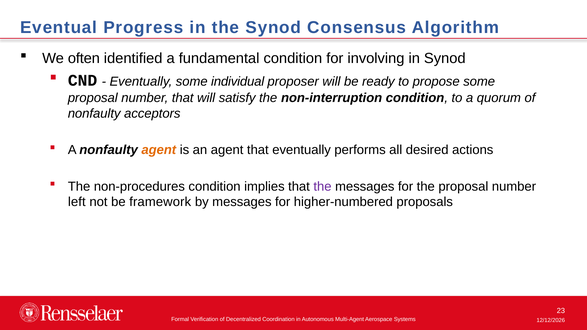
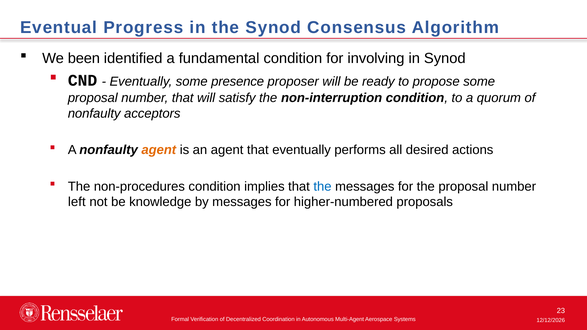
often: often -> been
individual: individual -> presence
the at (322, 186) colour: purple -> blue
framework: framework -> knowledge
